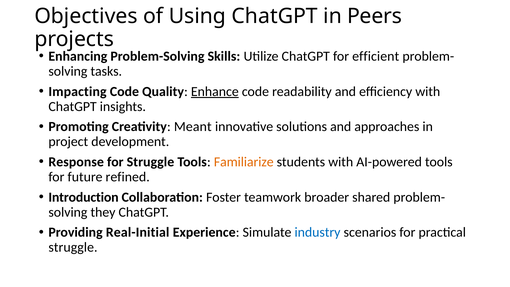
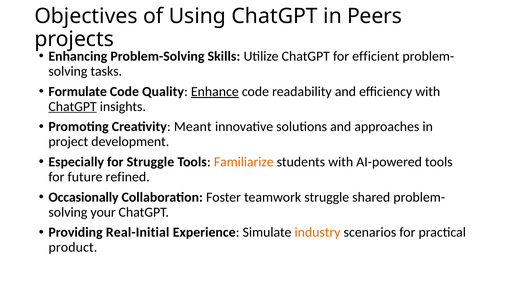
Impacting: Impacting -> Formulate
ChatGPT at (73, 106) underline: none -> present
Response: Response -> Especially
Introduction: Introduction -> Occasionally
teamwork broader: broader -> struggle
they: they -> your
industry colour: blue -> orange
struggle at (73, 247): struggle -> product
